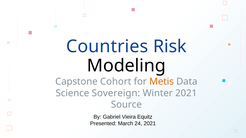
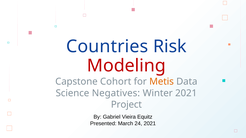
Modeling colour: black -> red
Sovereign: Sovereign -> Negatives
Source: Source -> Project
